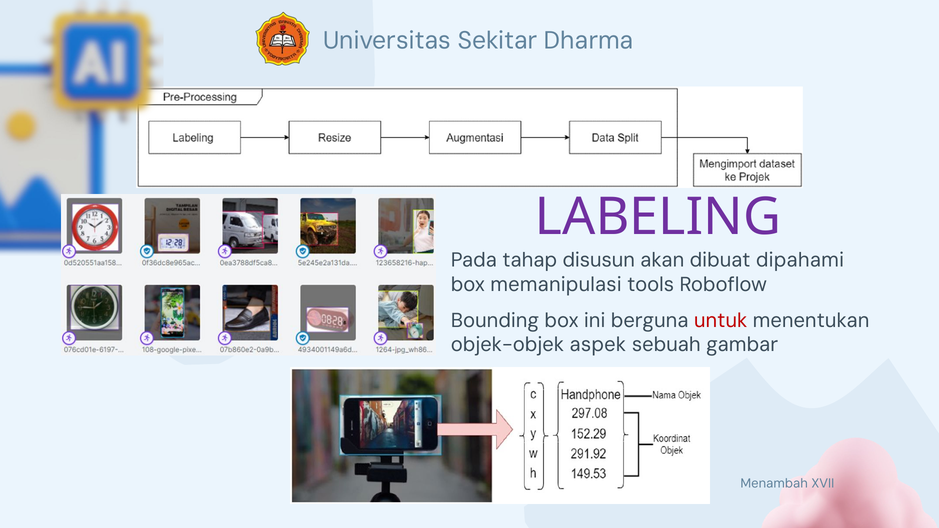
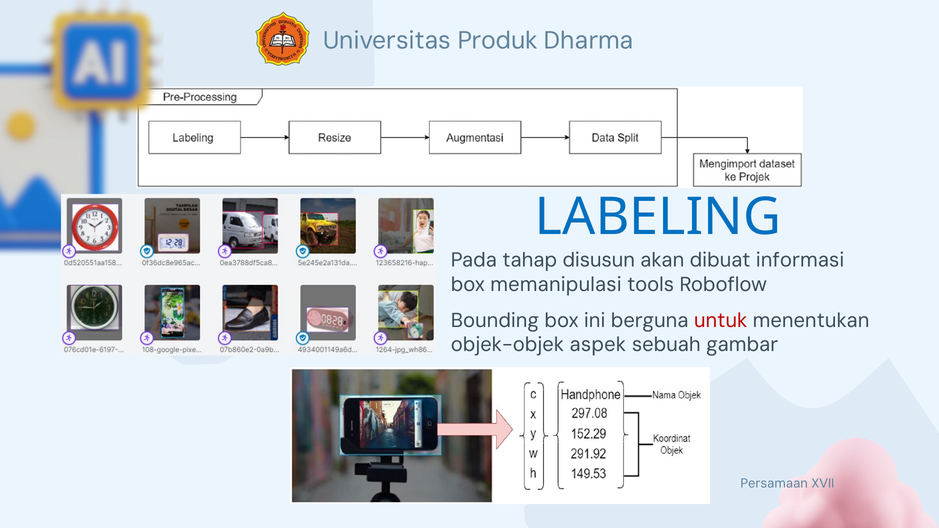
Sekitar: Sekitar -> Produk
LABELING colour: purple -> blue
dipahami: dipahami -> informasi
Menambah: Menambah -> Persamaan
